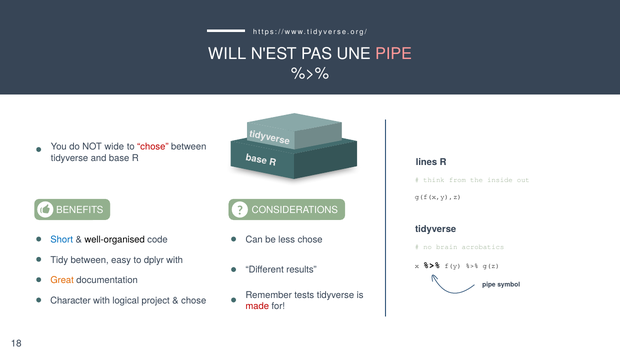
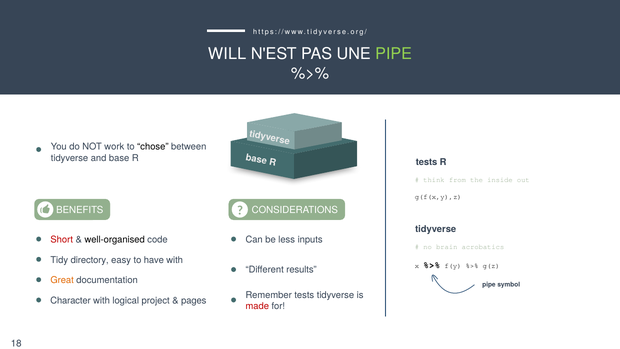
PIPE at (394, 54) colour: pink -> light green
wide: wide -> work
chose at (153, 147) colour: red -> black
lines at (426, 162): lines -> tests
Short colour: blue -> red
less chose: chose -> inputs
Tidy between: between -> directory
dplyr: dplyr -> have
chose at (194, 301): chose -> pages
